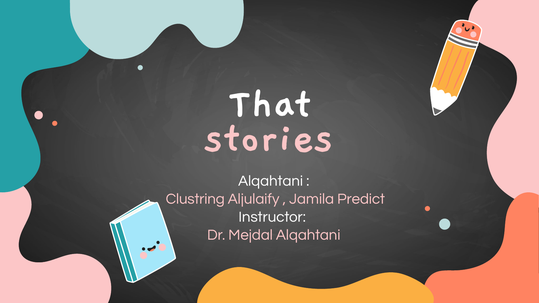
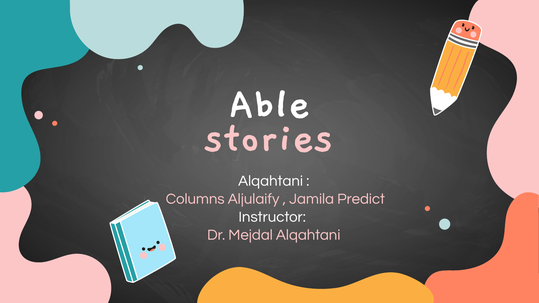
That: That -> Able
Clustring: Clustring -> Columns
